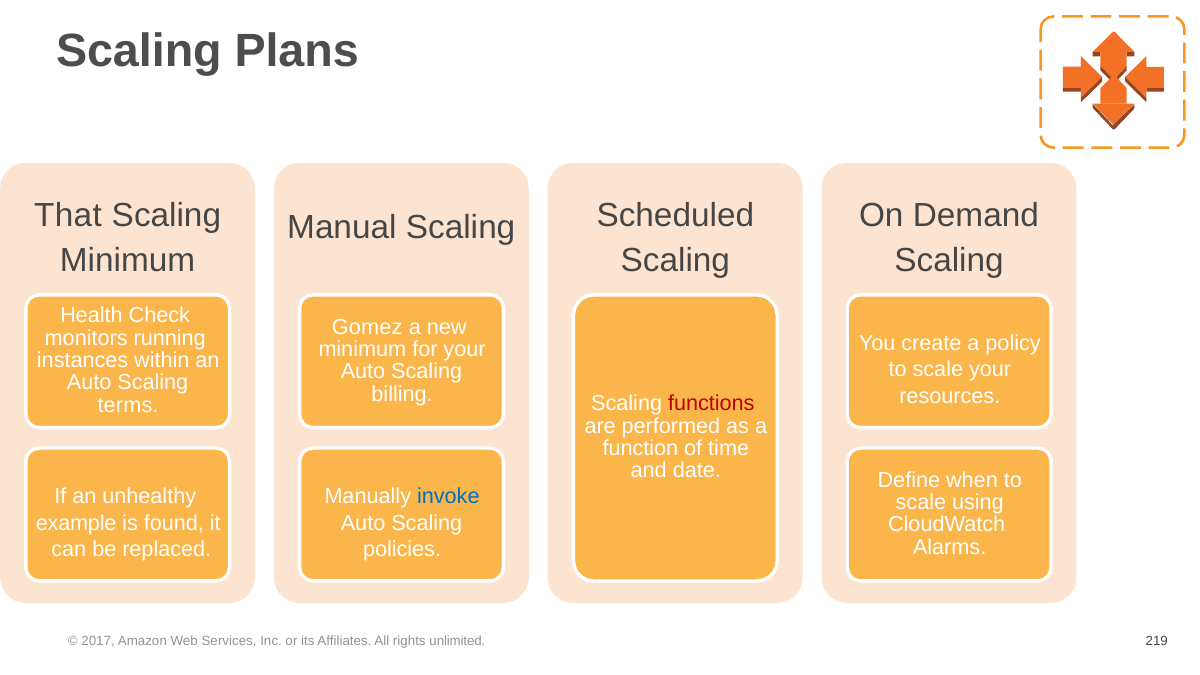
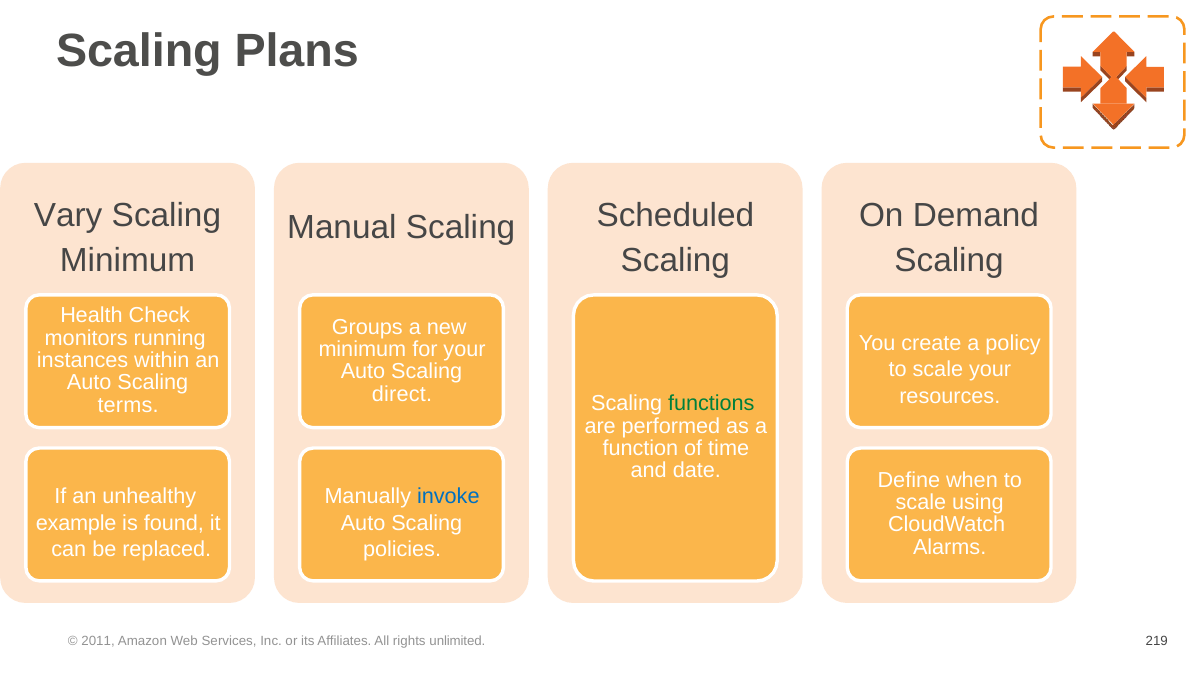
That: That -> Vary
Gomez: Gomez -> Groups
billing: billing -> direct
functions colour: red -> green
2017: 2017 -> 2011
